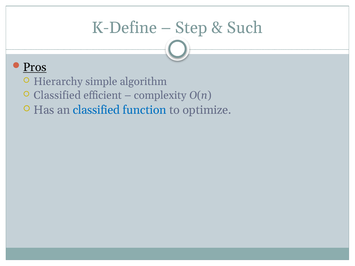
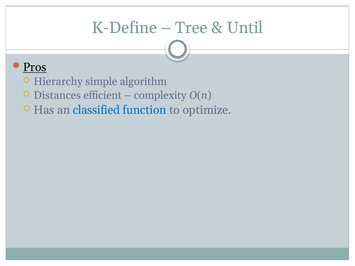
Step: Step -> Tree
Such: Such -> Until
Classified at (57, 95): Classified -> Distances
